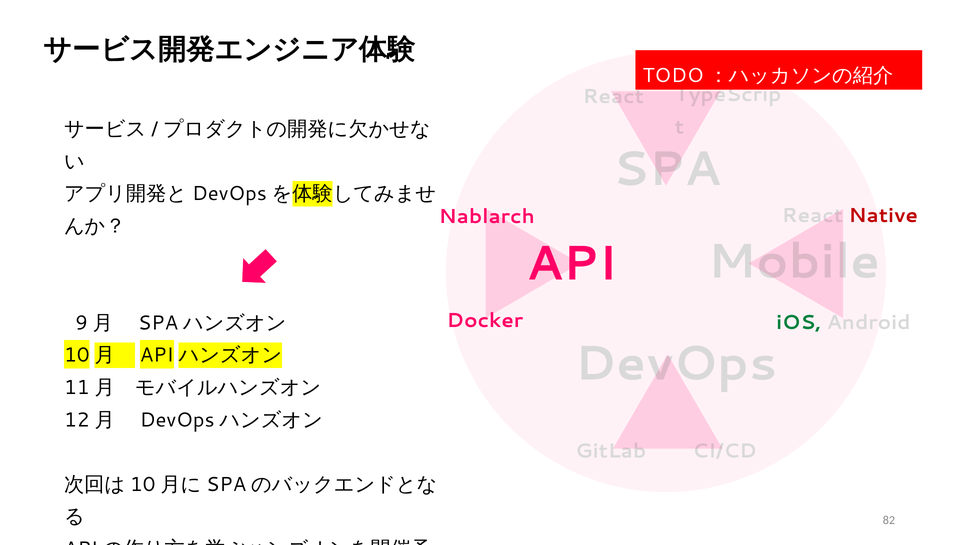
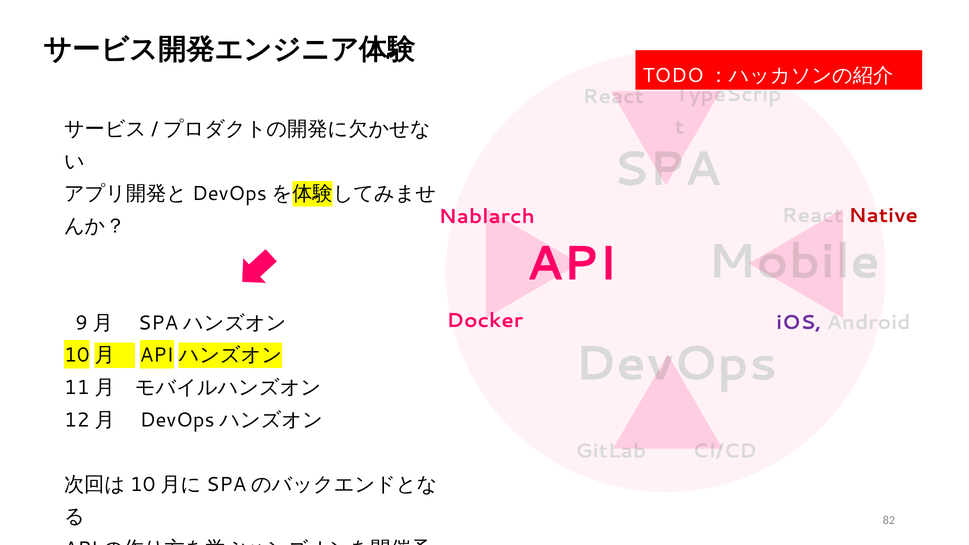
iOS colour: green -> purple
